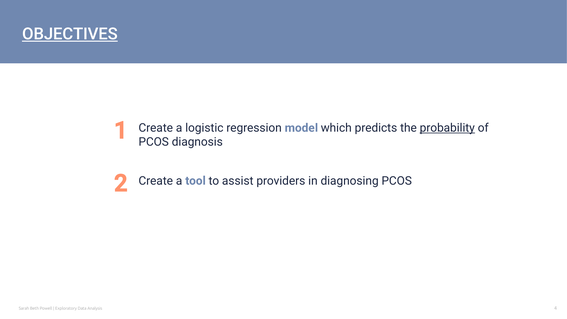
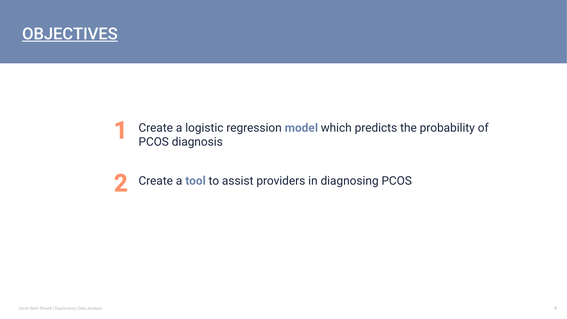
probability underline: present -> none
